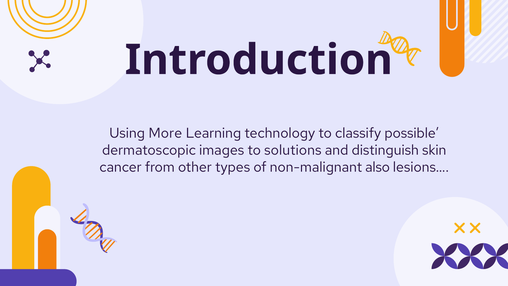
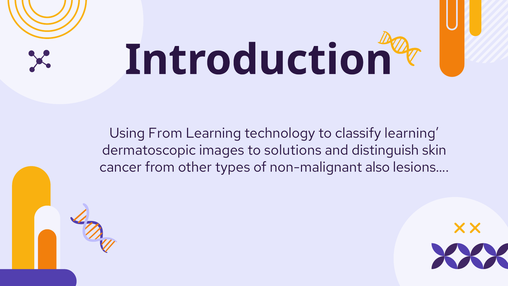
Using More: More -> From
classify possible: possible -> learning
